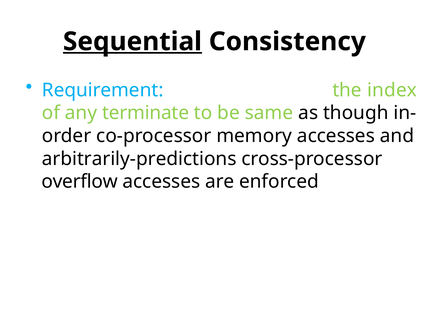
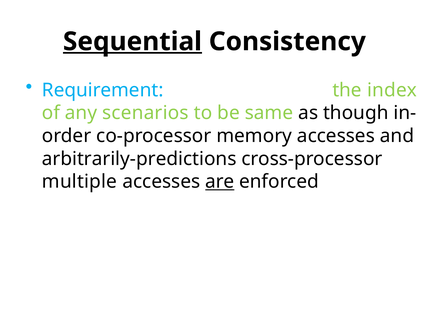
terminate: terminate -> scenarios
overflow: overflow -> multiple
are underline: none -> present
